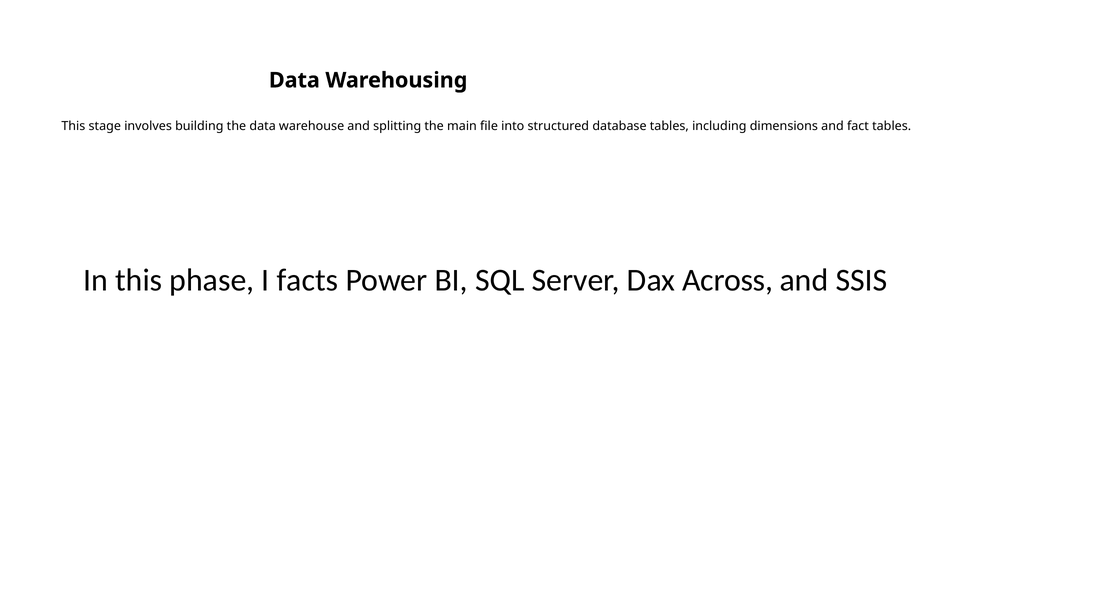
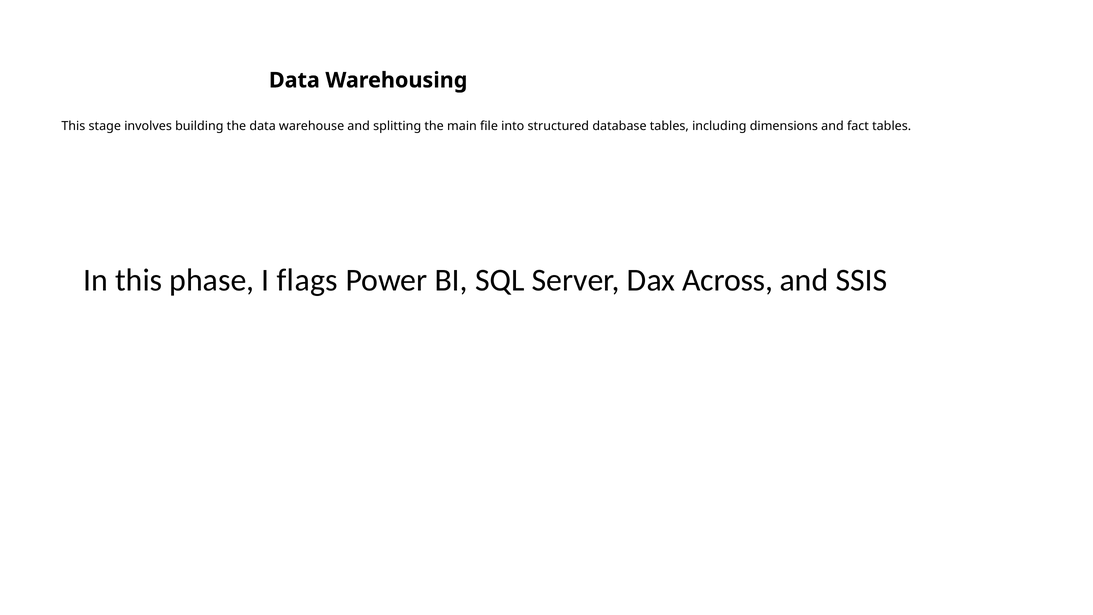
facts: facts -> flags
